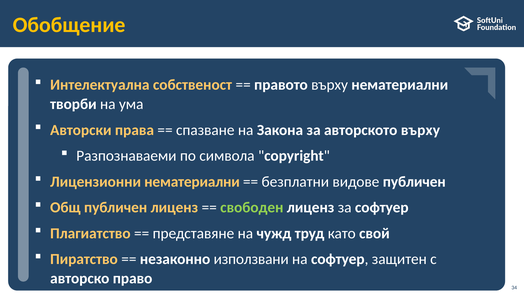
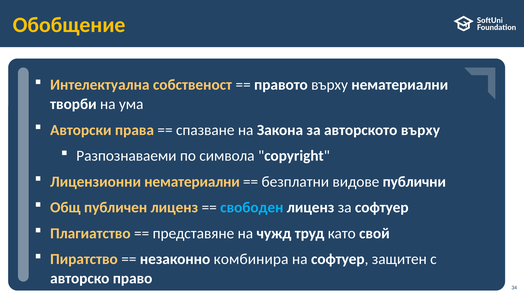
видове публичен: публичен -> публични
свободен colour: light green -> light blue
използвани: използвани -> комбинира
